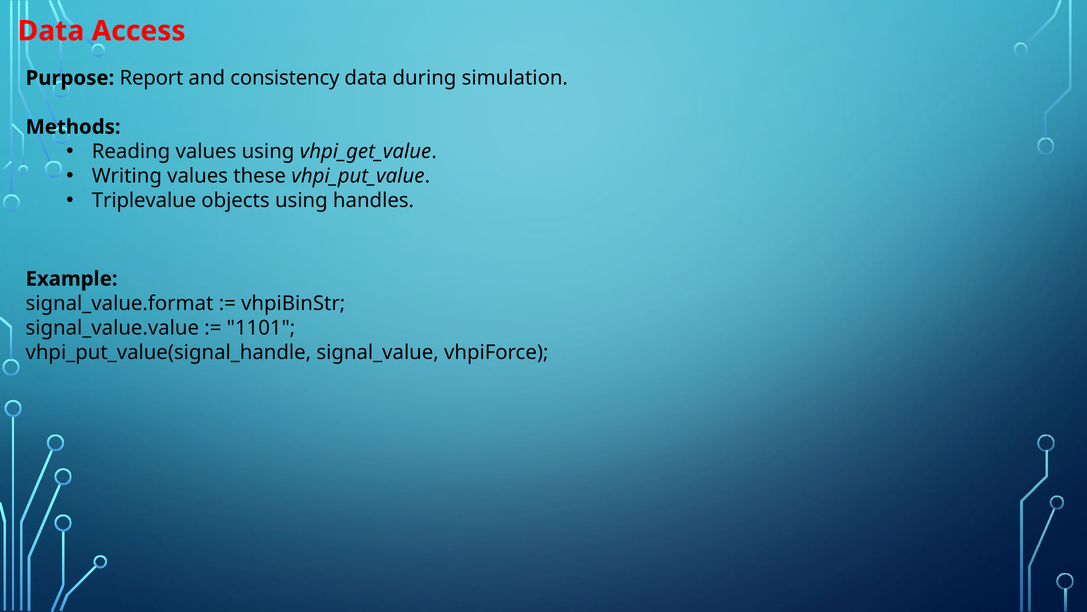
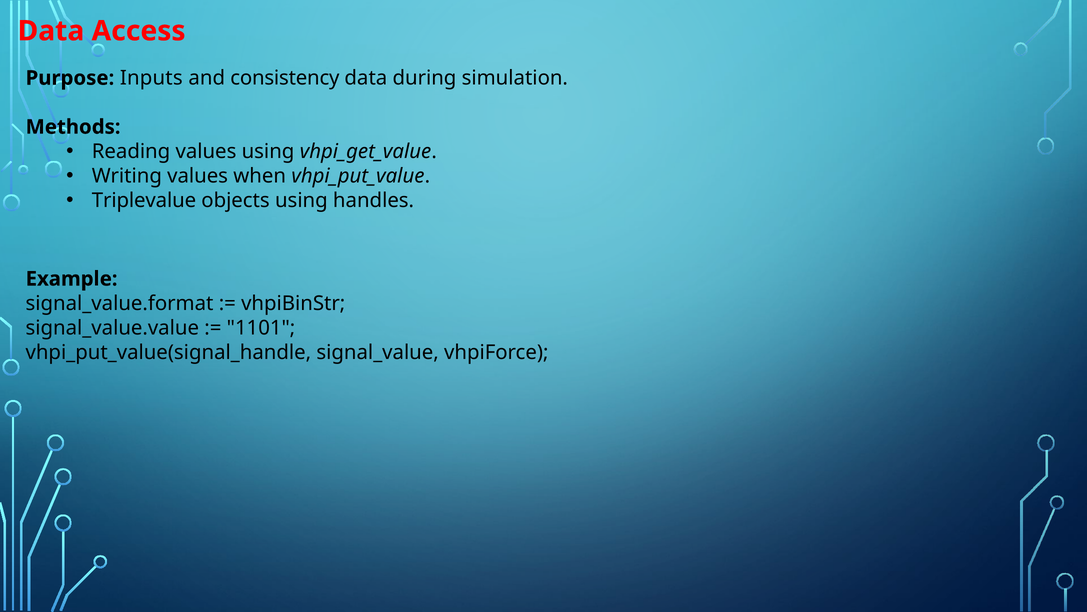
Report: Report -> Inputs
these: these -> when
